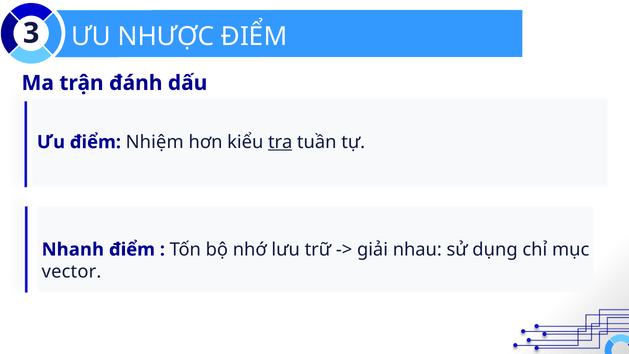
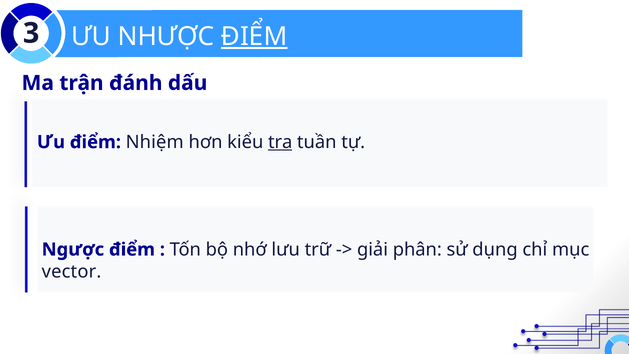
ĐIỂM underline: none -> present
Nhanh: Nhanh -> Ngược
nhau: nhau -> phân
